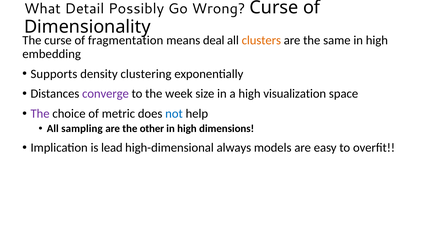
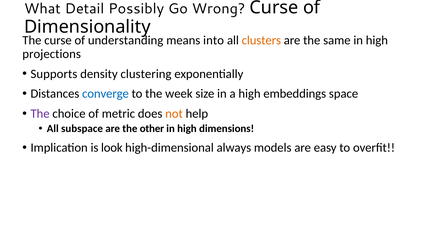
fragmentation: fragmentation -> understanding
deal: deal -> into
embedding: embedding -> projections
converge colour: purple -> blue
visualization: visualization -> embeddings
not colour: blue -> orange
sampling: sampling -> subspace
lead: lead -> look
